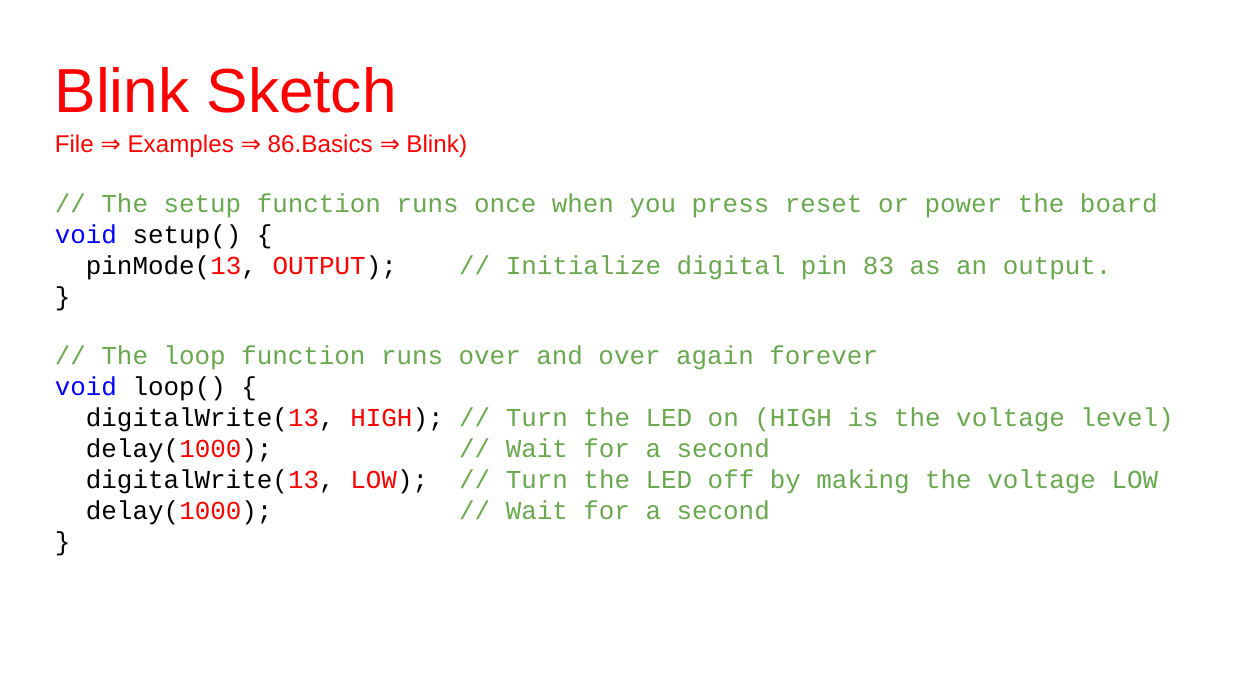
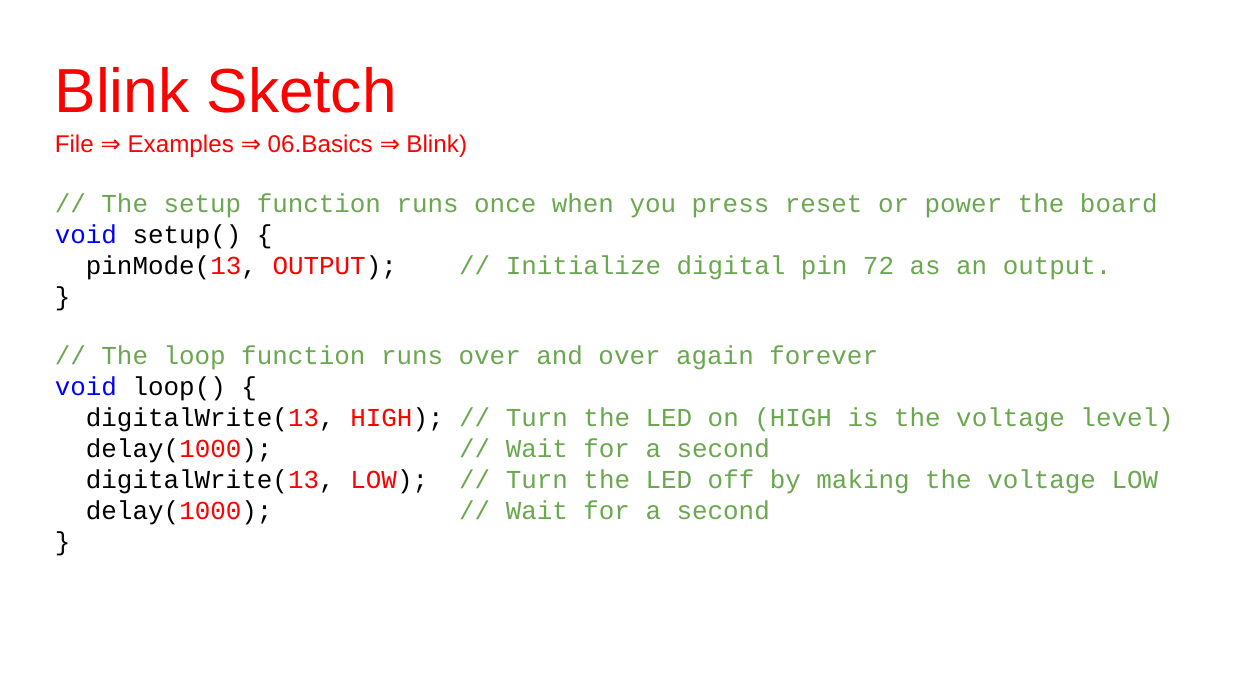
86.Basics: 86.Basics -> 06.Basics
83: 83 -> 72
